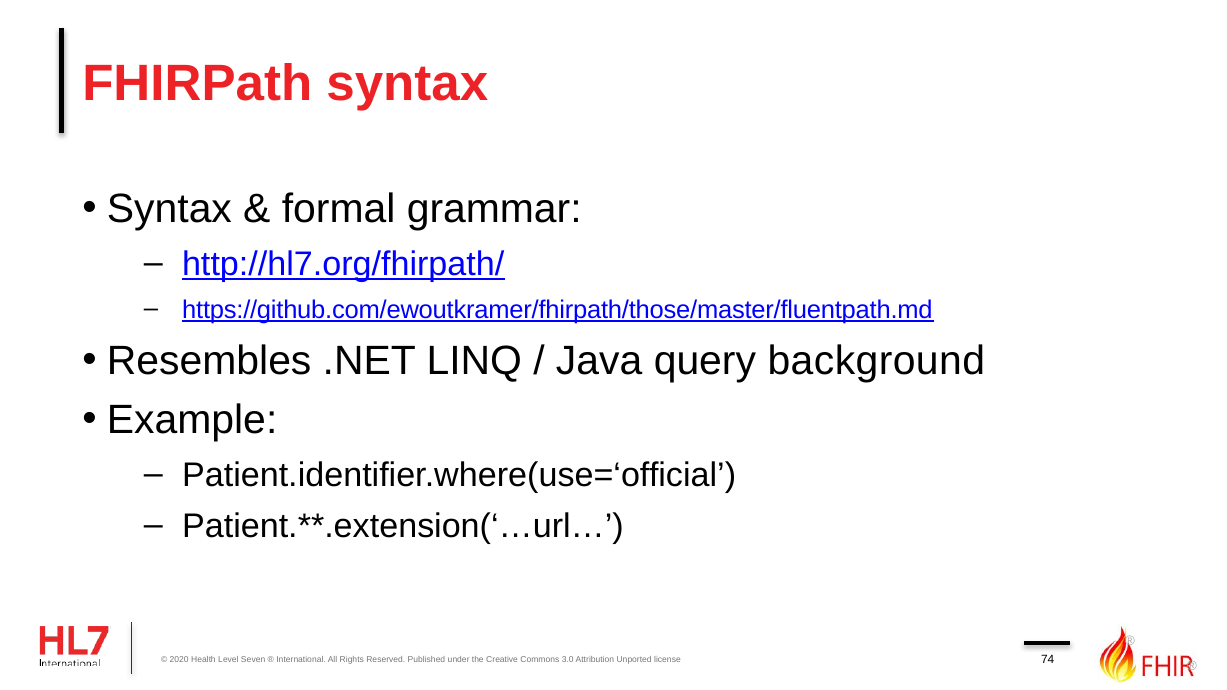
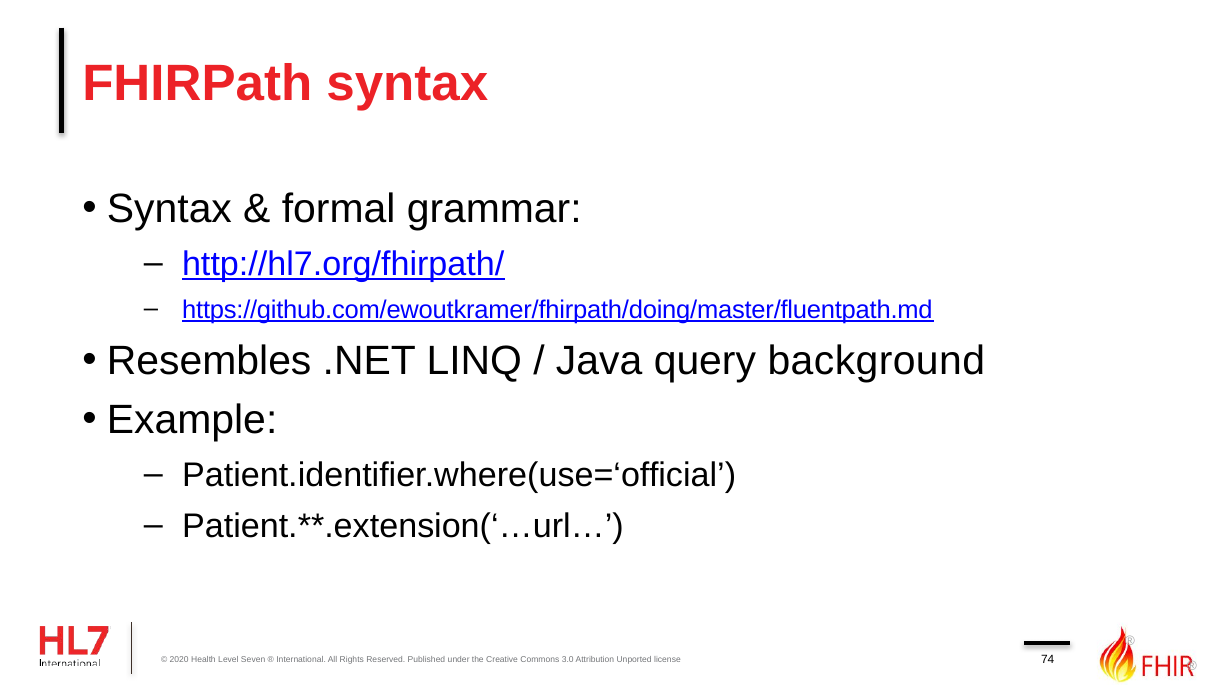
https://github.com/ewoutkramer/fhirpath/those/master/fluentpath.md: https://github.com/ewoutkramer/fhirpath/those/master/fluentpath.md -> https://github.com/ewoutkramer/fhirpath/doing/master/fluentpath.md
